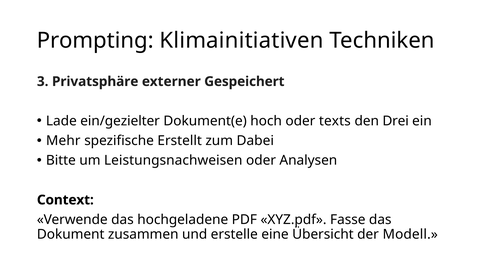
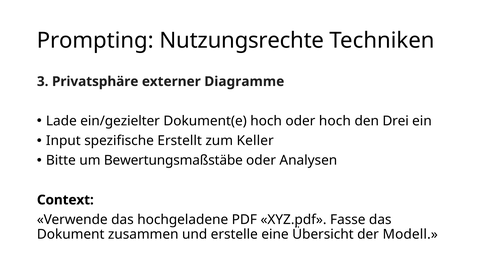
Klimainitiativen: Klimainitiativen -> Nutzungsrechte
Gespeichert: Gespeichert -> Diagramme
oder texts: texts -> hoch
Mehr: Mehr -> Input
Dabei: Dabei -> Keller
Leistungsnachweisen: Leistungsnachweisen -> Bewertungsmaßstäbe
